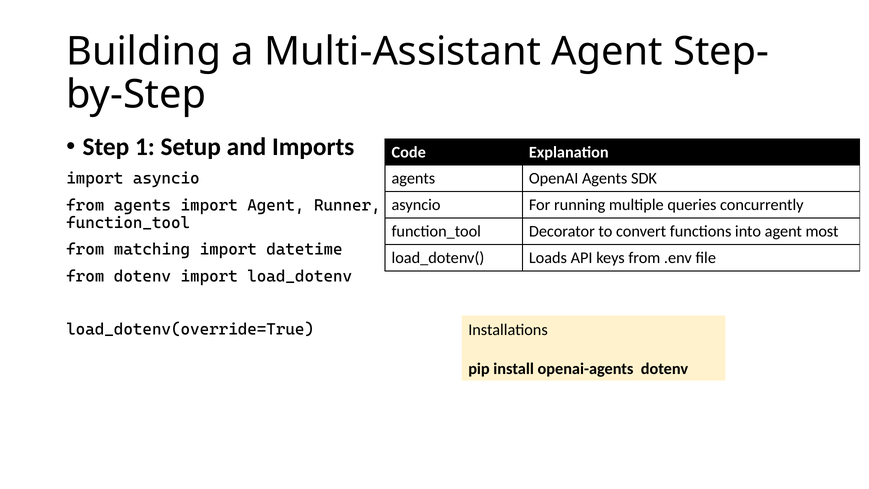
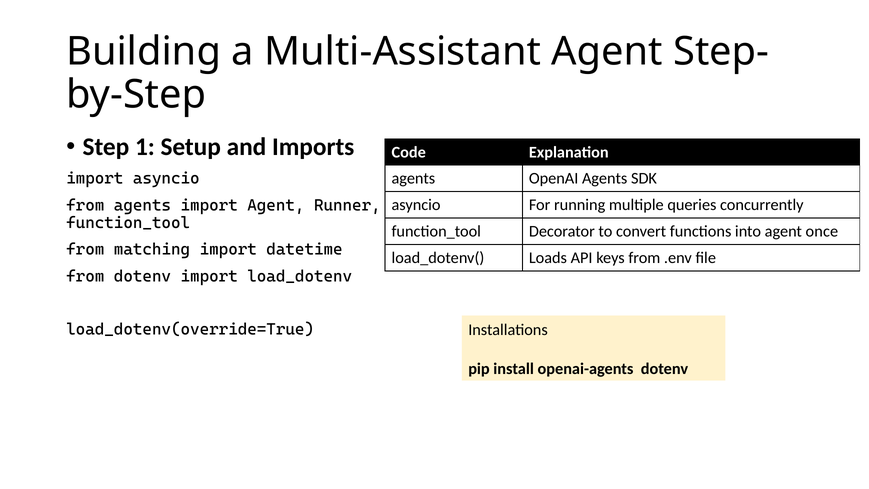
most: most -> once
